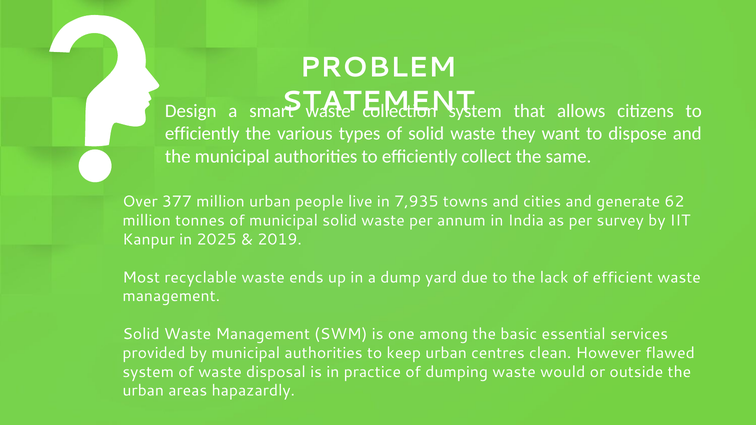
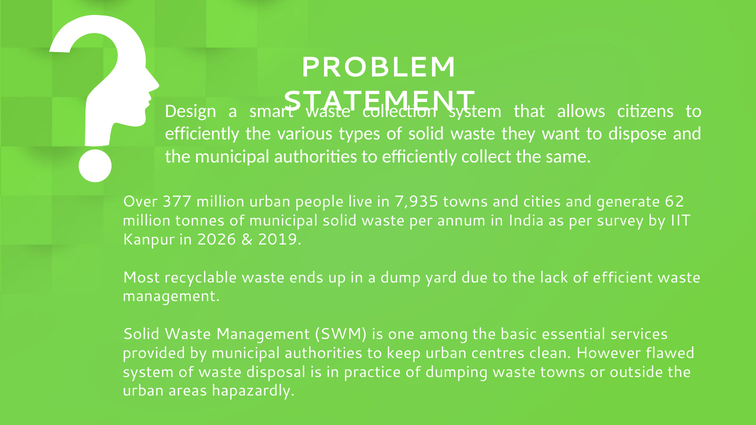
2025: 2025 -> 2026
waste would: would -> towns
